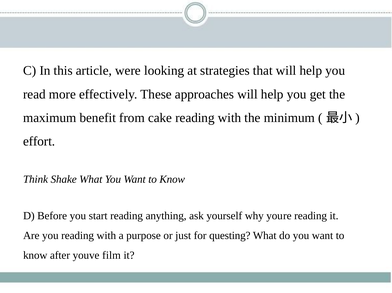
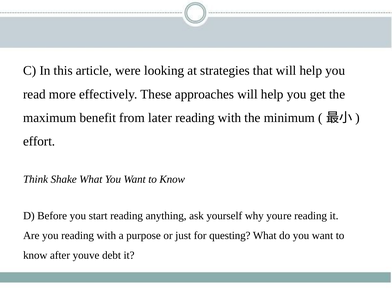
cake: cake -> later
film: film -> debt
